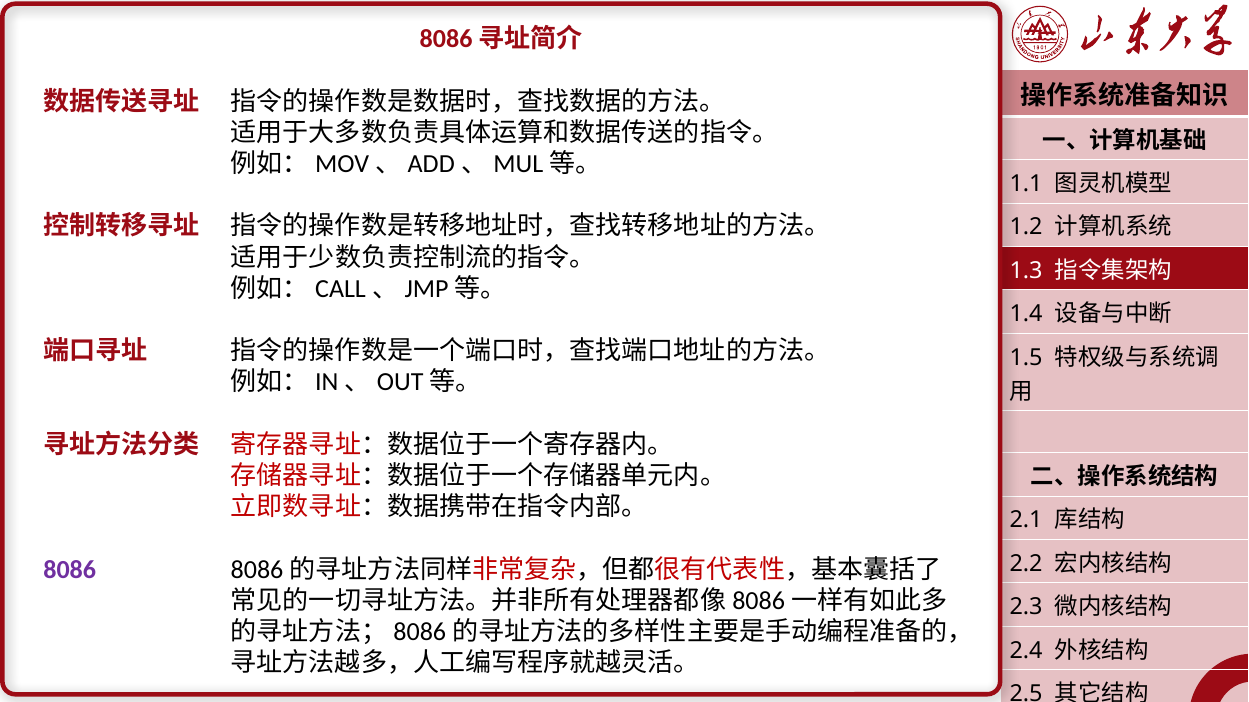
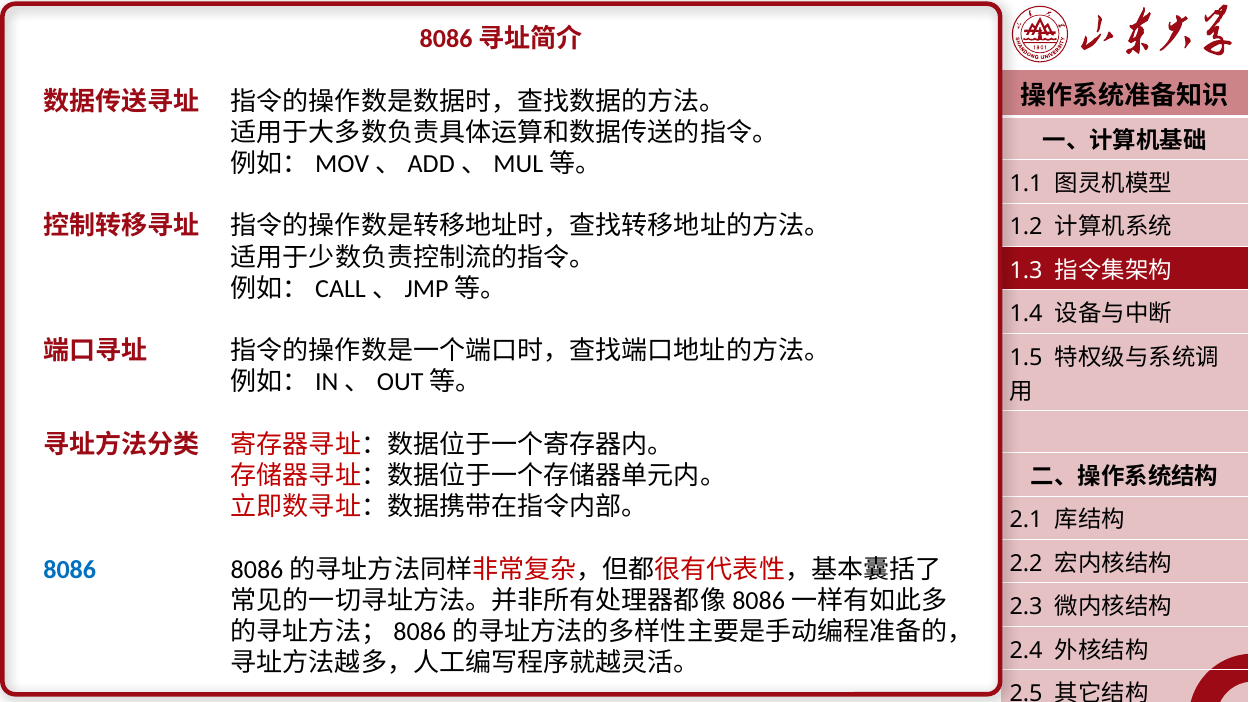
8086 colour: purple -> blue
